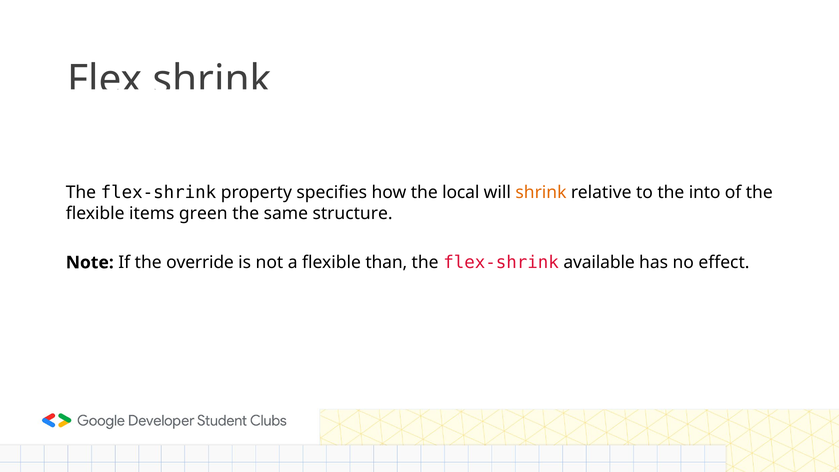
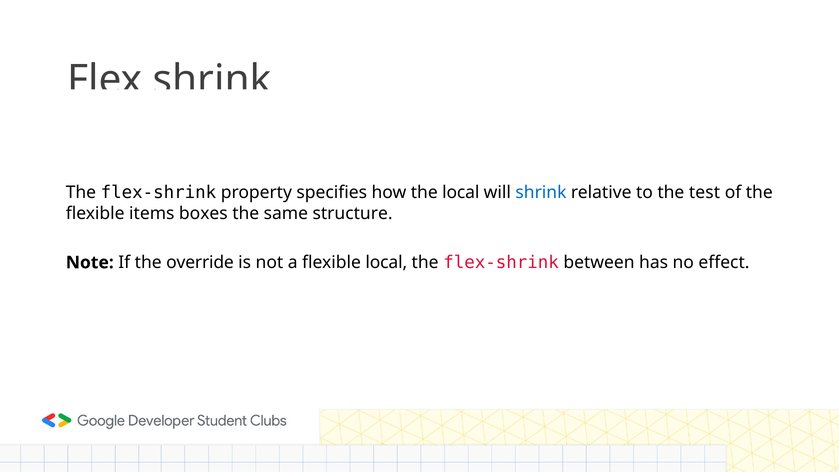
shrink at (541, 192) colour: orange -> blue
into: into -> test
green: green -> boxes
flexible than: than -> local
available: available -> between
